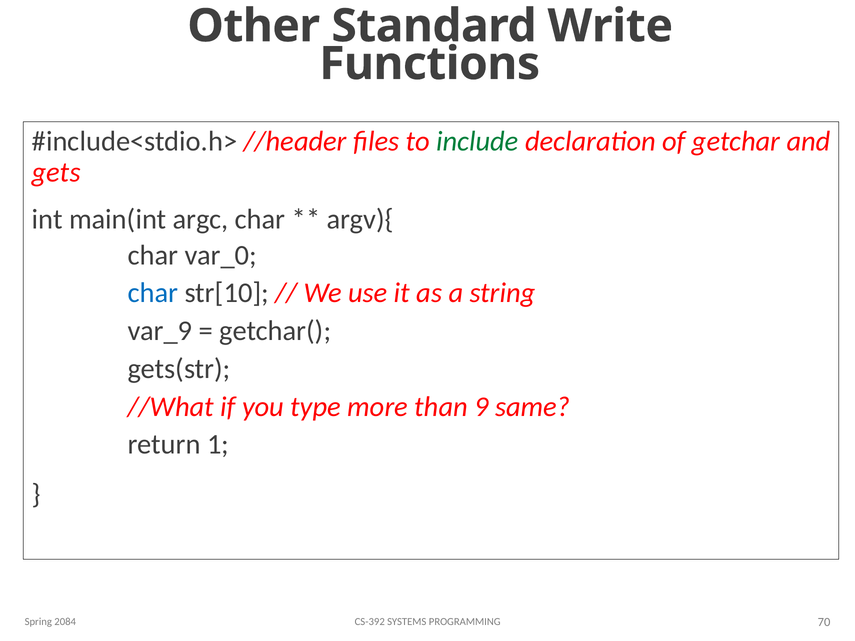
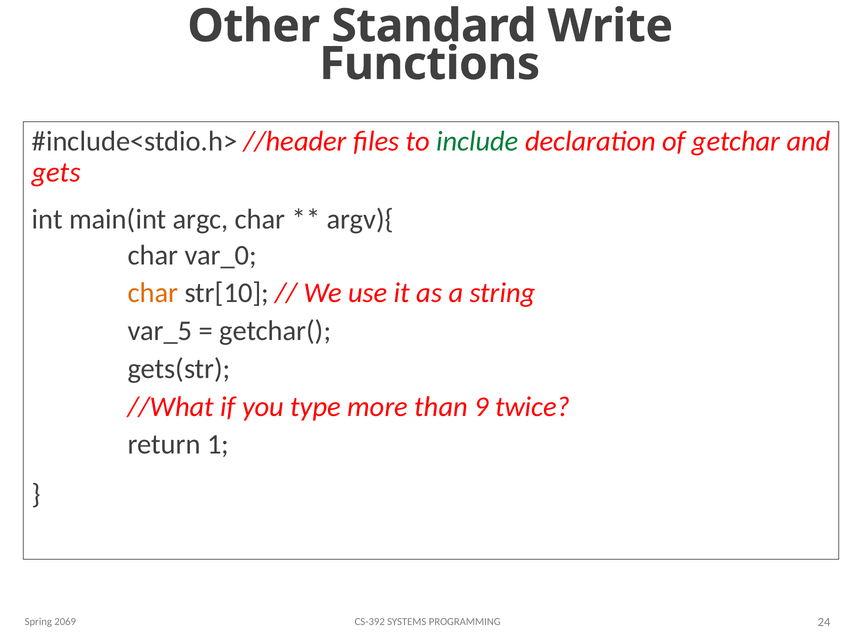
char at (153, 293) colour: blue -> orange
var_9: var_9 -> var_5
same: same -> twice
2084: 2084 -> 2069
70: 70 -> 24
